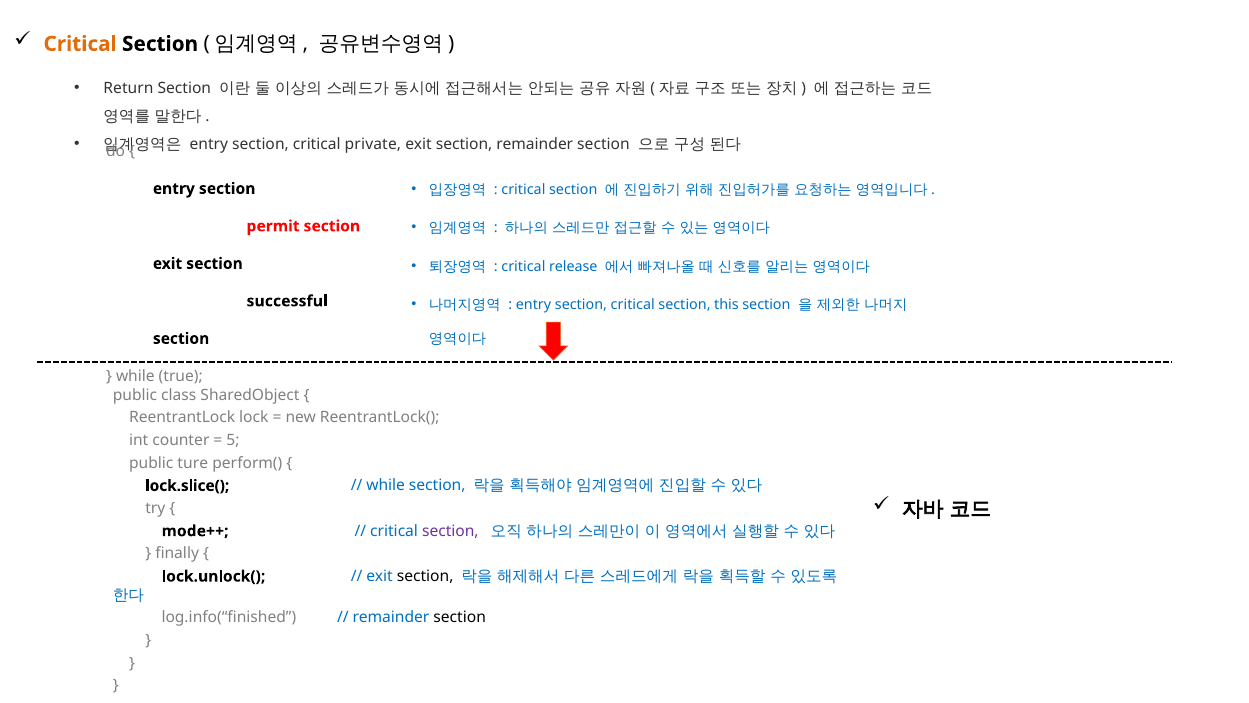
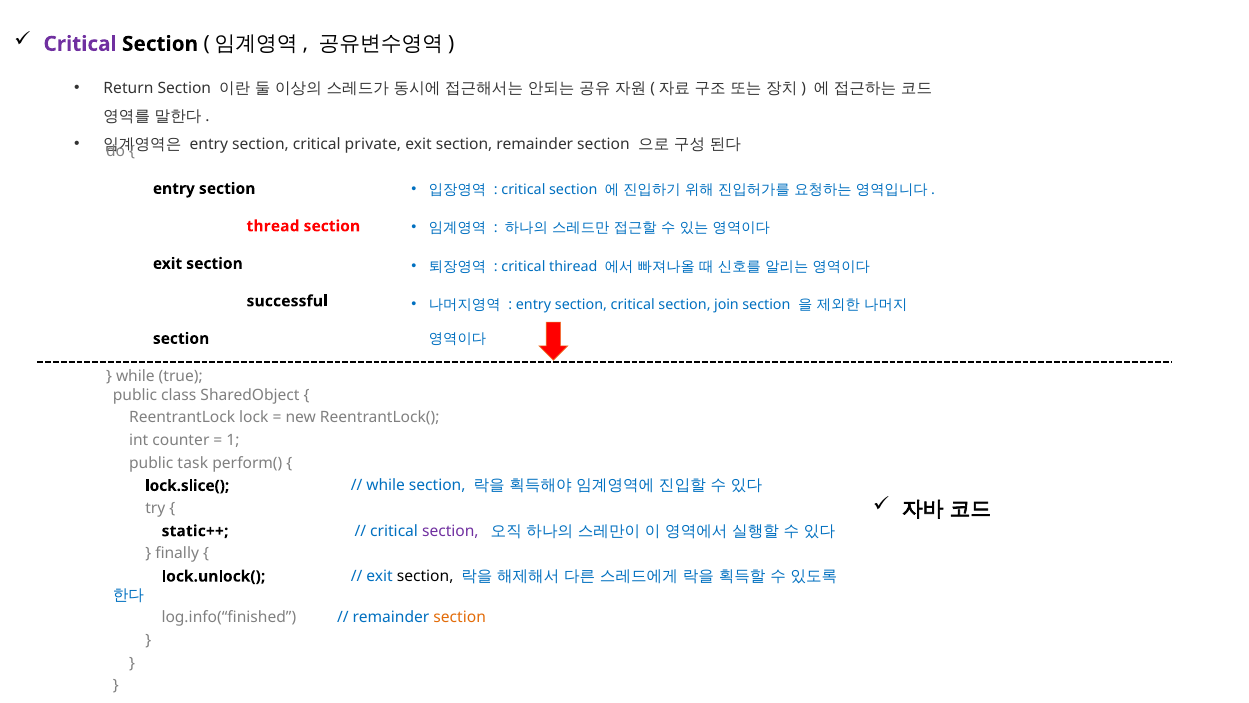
Critical at (80, 44) colour: orange -> purple
permit: permit -> thread
release: release -> thiread
this: this -> join
5: 5 -> 1
ture: ture -> task
mode++: mode++ -> static++
section at (460, 617) colour: black -> orange
